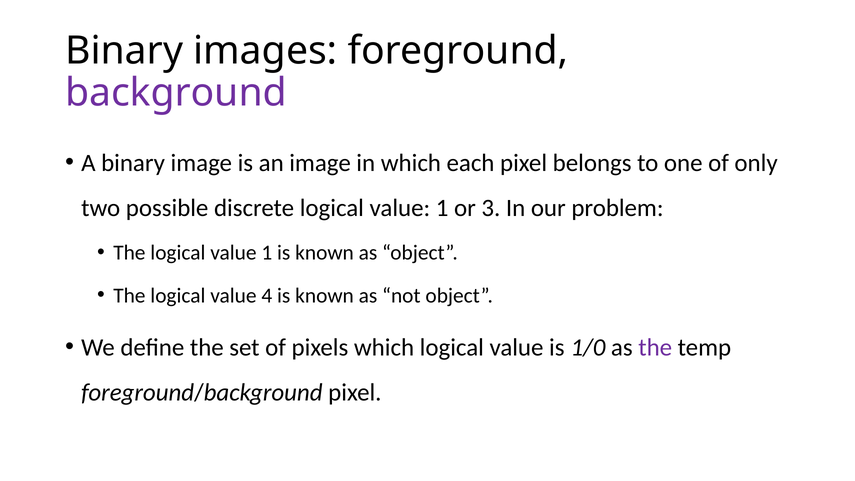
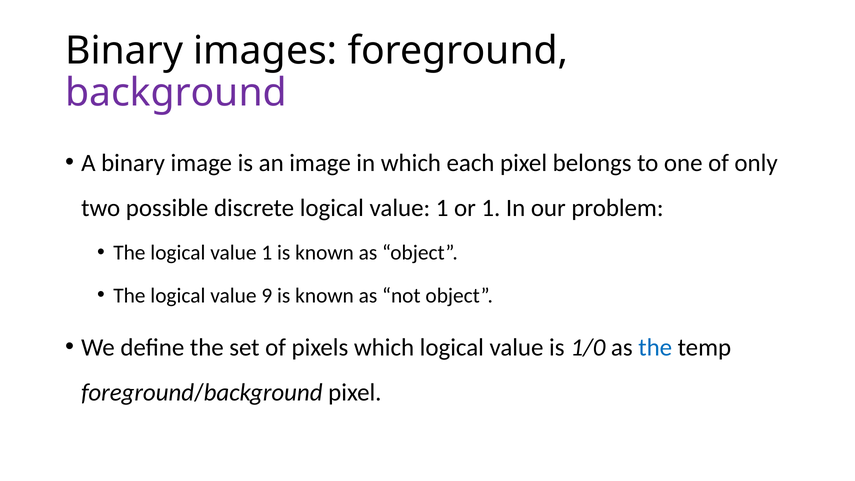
or 3: 3 -> 1
4: 4 -> 9
the at (655, 347) colour: purple -> blue
